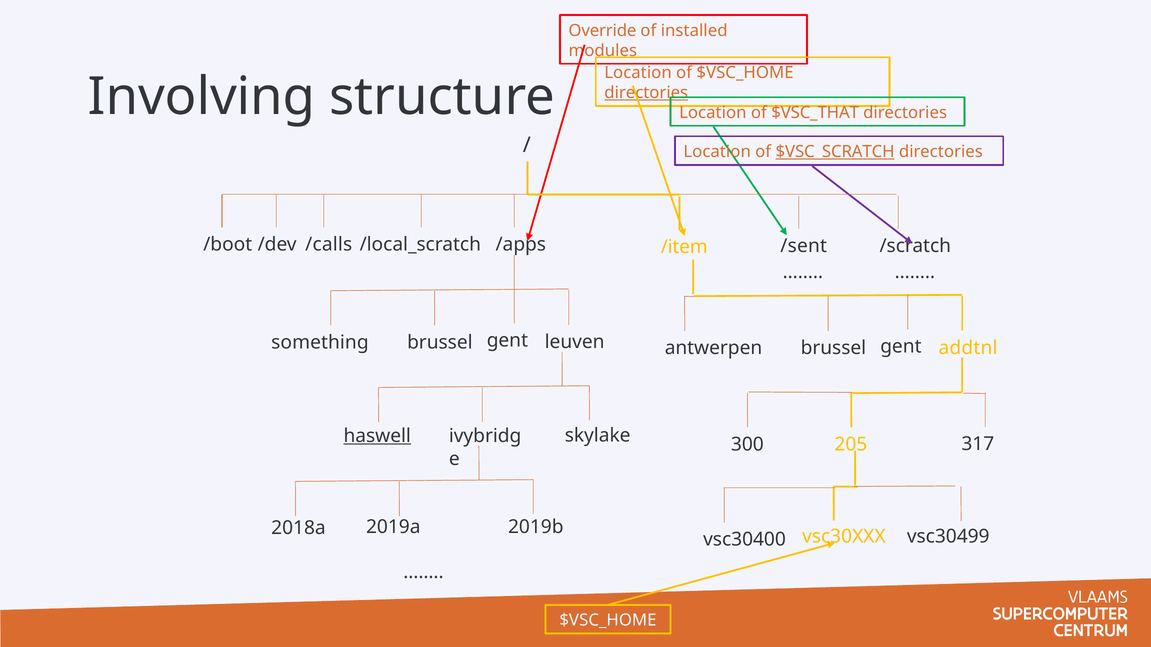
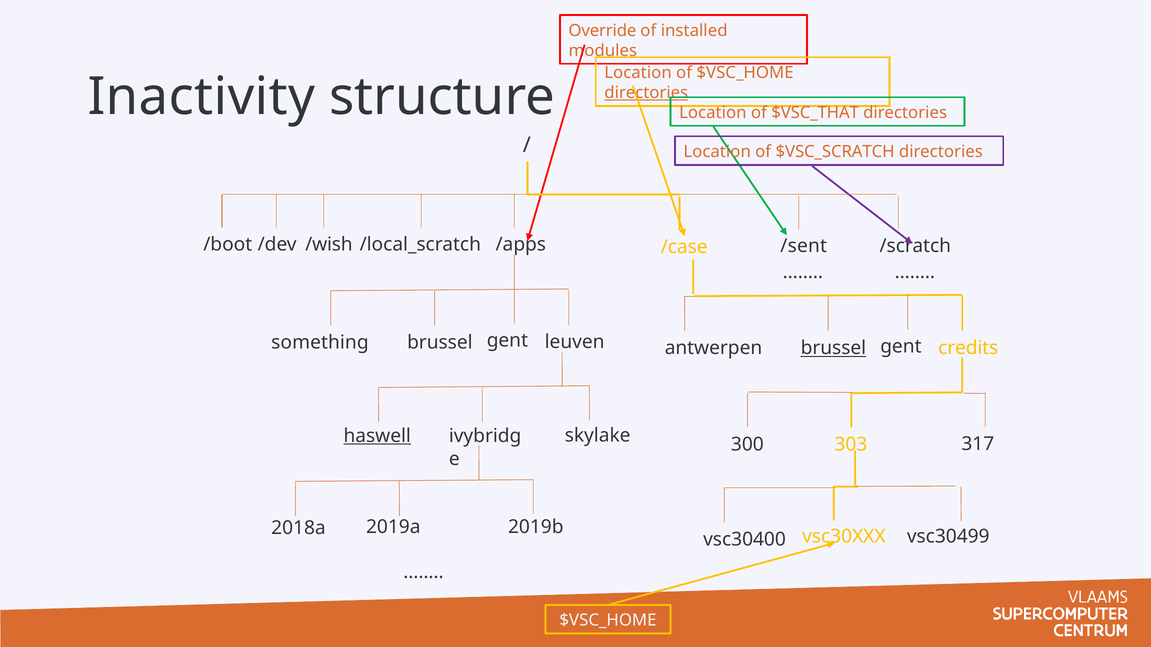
Involving: Involving -> Inactivity
$VSC_SCRATCH underline: present -> none
/calls: /calls -> /wish
/item: /item -> /case
addtnl: addtnl -> credits
brussel at (833, 348) underline: none -> present
205: 205 -> 303
